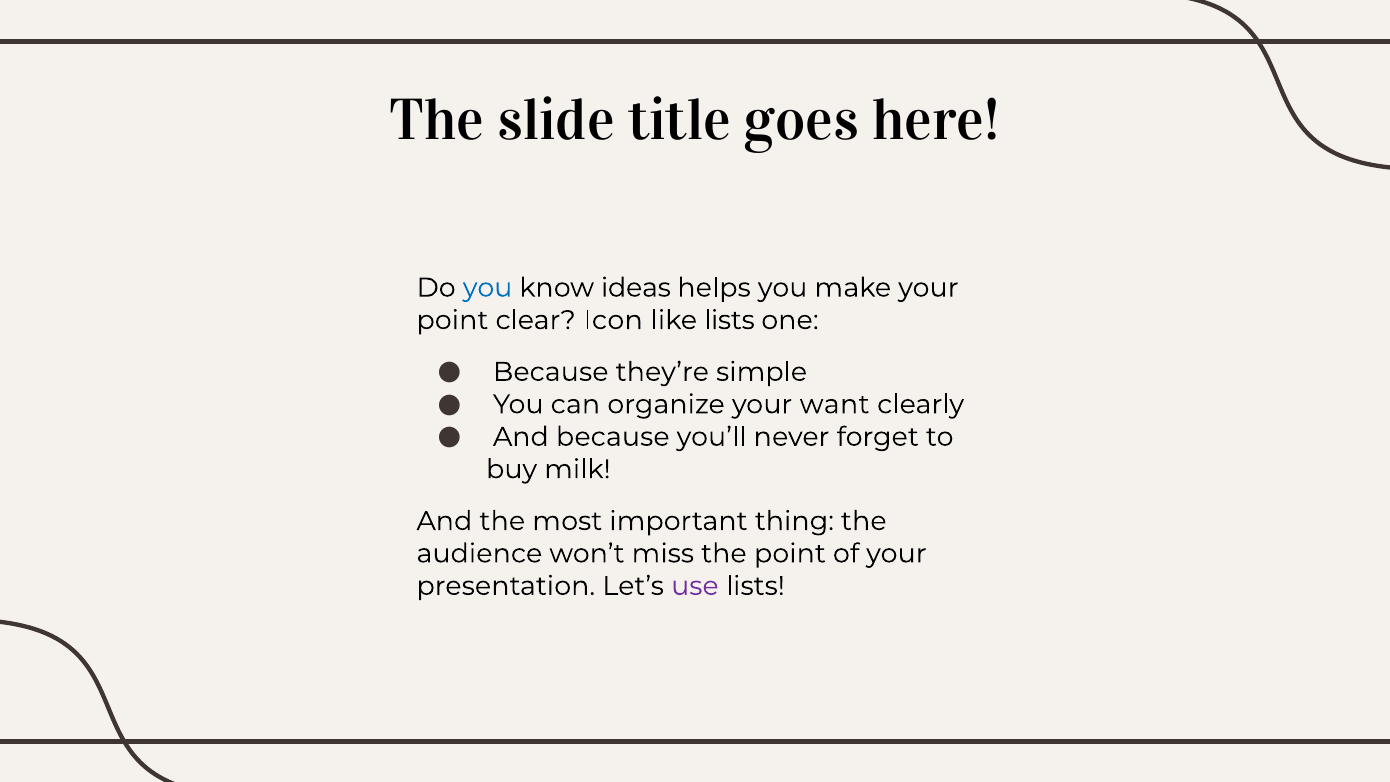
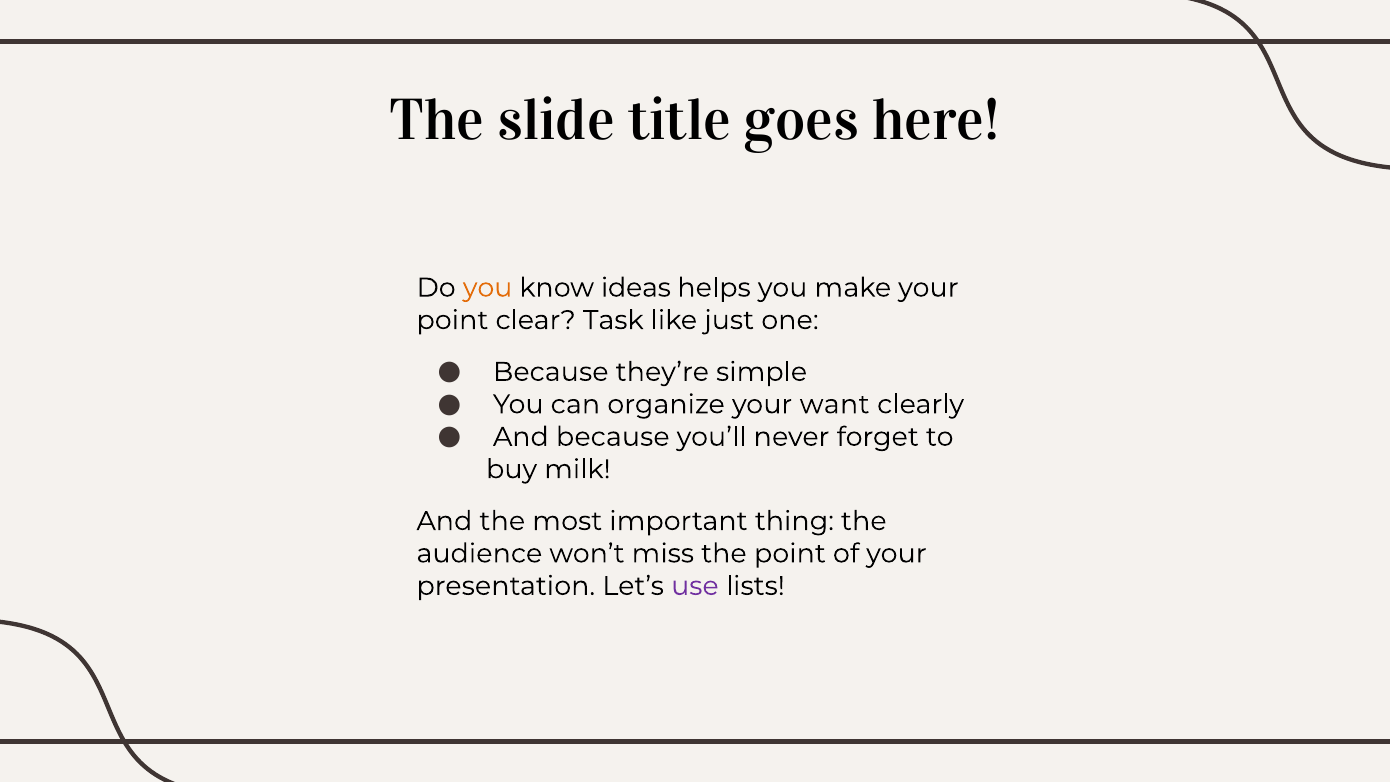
you at (488, 288) colour: blue -> orange
Icon: Icon -> Task
like lists: lists -> just
